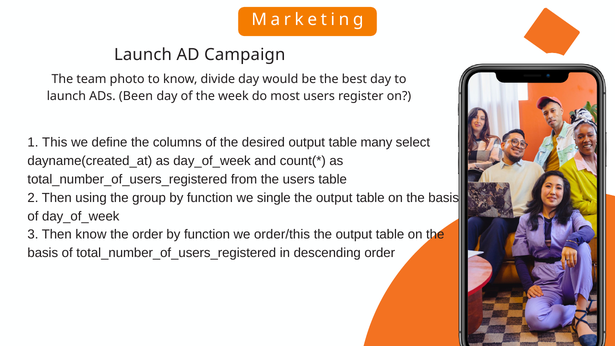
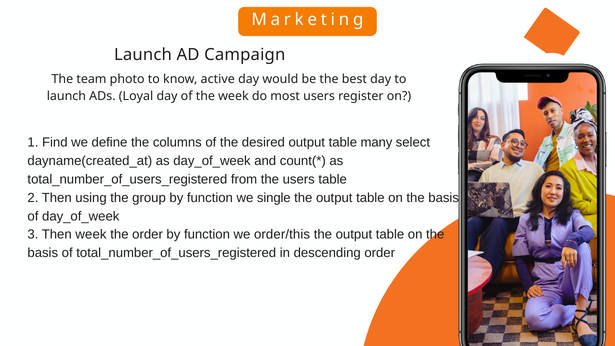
divide: divide -> active
Been: Been -> Loyal
This: This -> Find
Then know: know -> week
